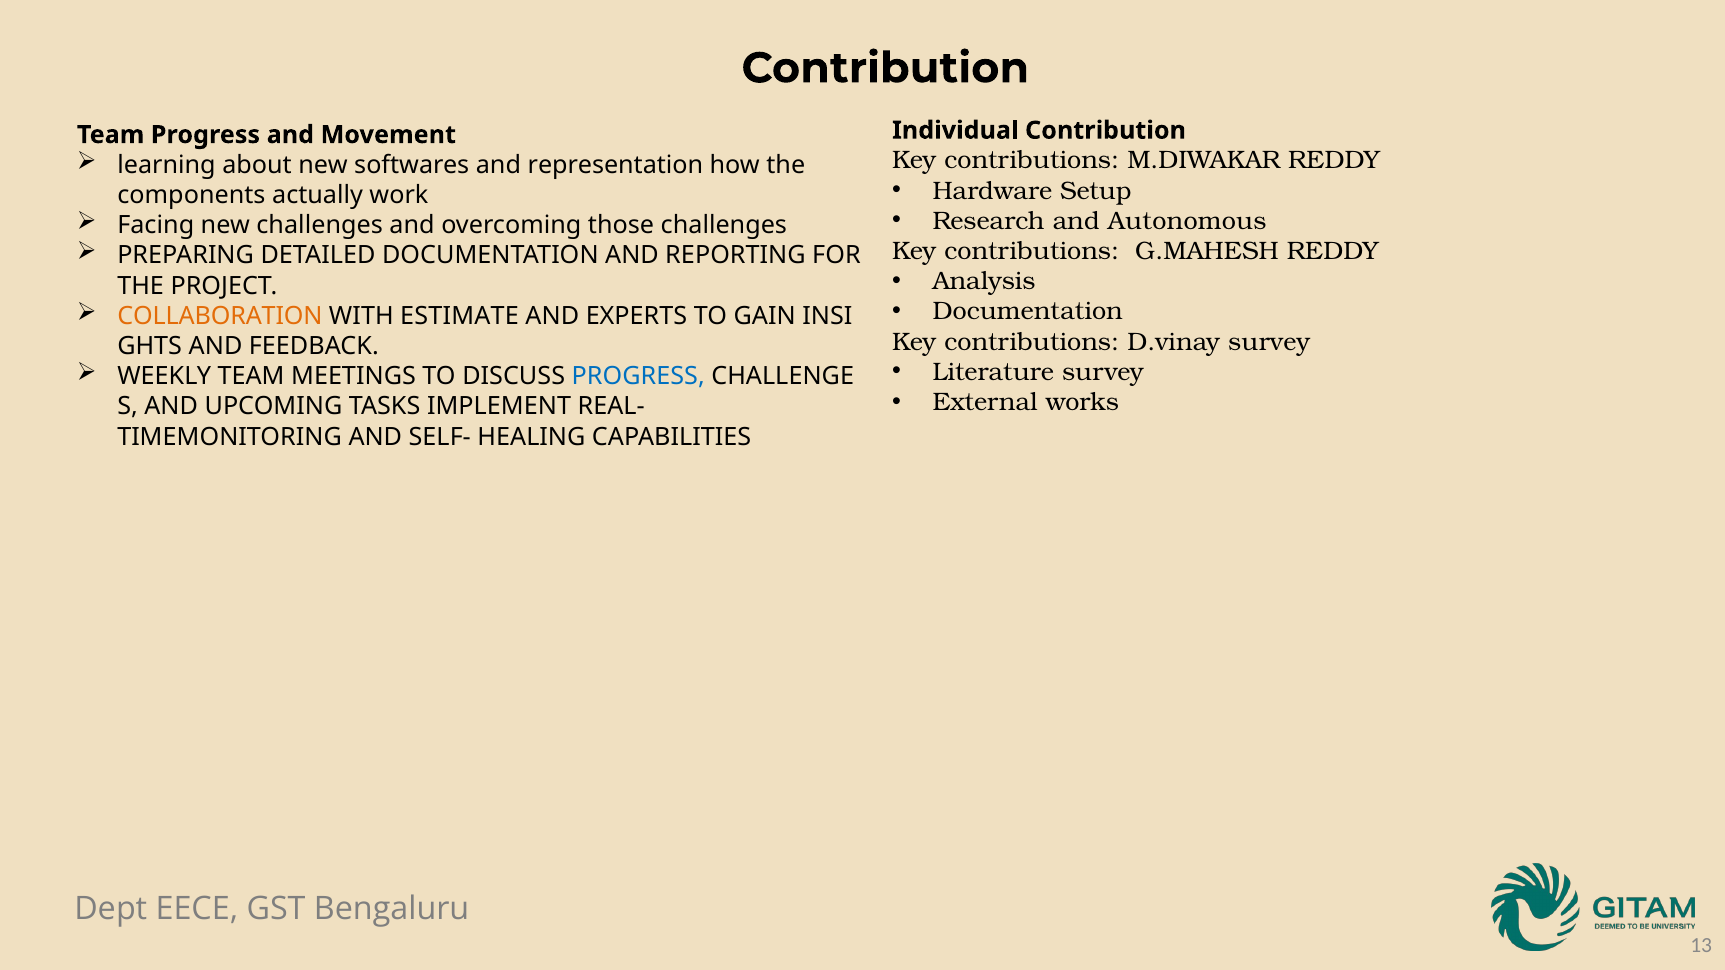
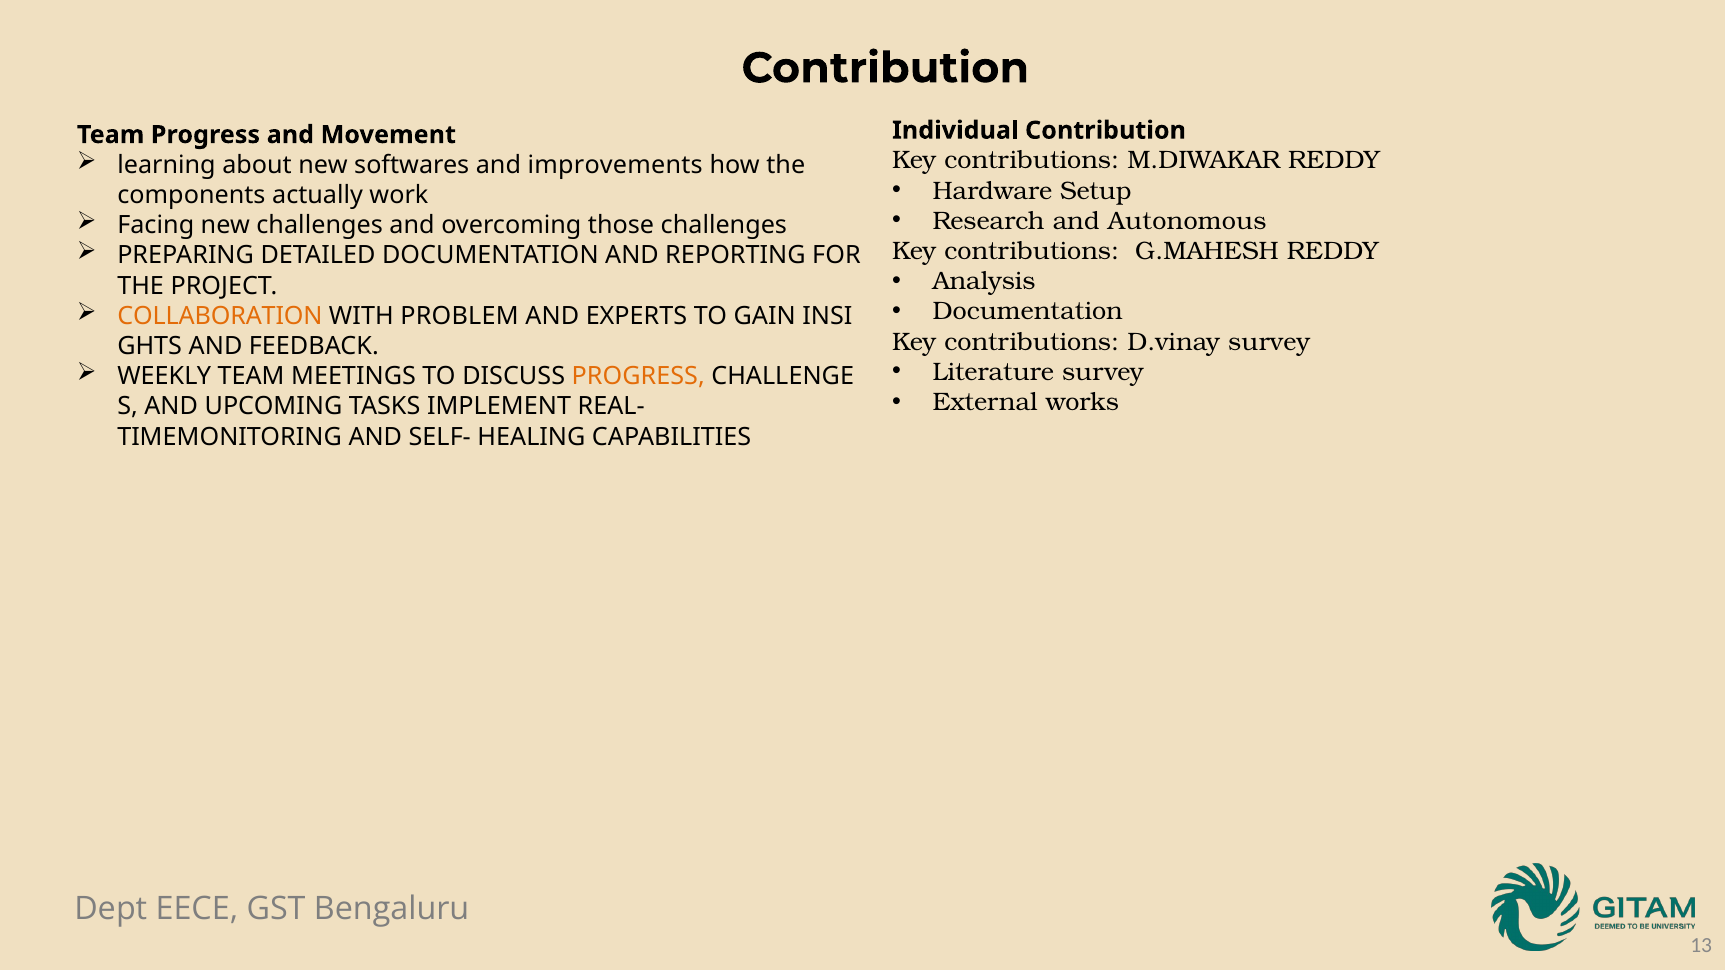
representation: representation -> improvements
ESTIMATE: ESTIMATE -> PROBLEM
PROGRESS at (638, 376) colour: blue -> orange
